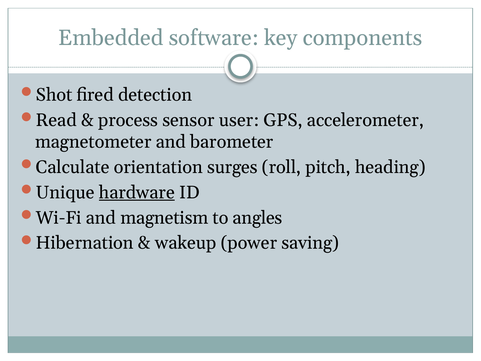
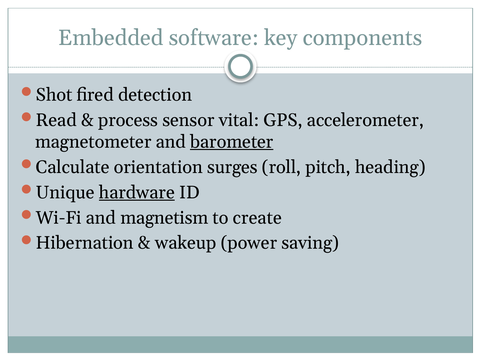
user: user -> vital
barometer underline: none -> present
angles: angles -> create
